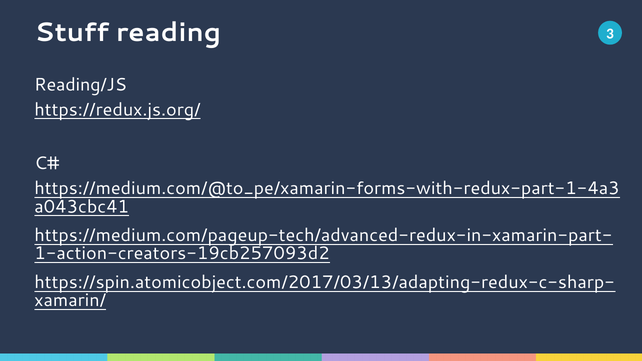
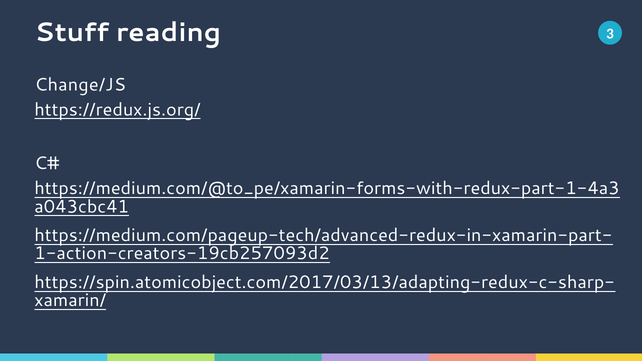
Reading/JS: Reading/JS -> Change/JS
